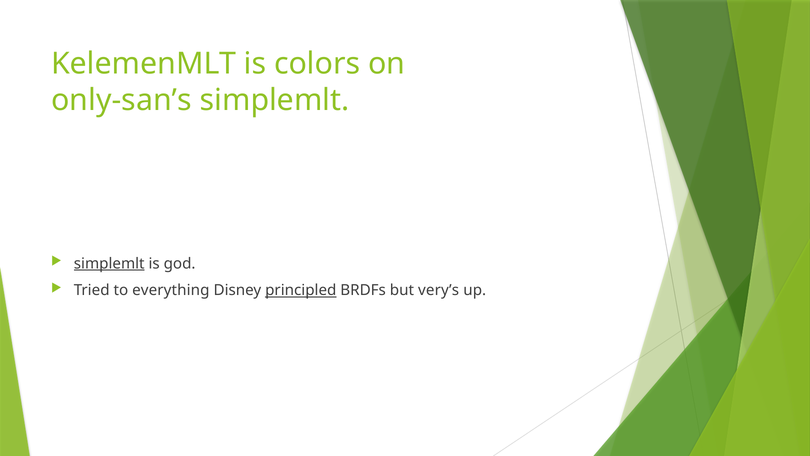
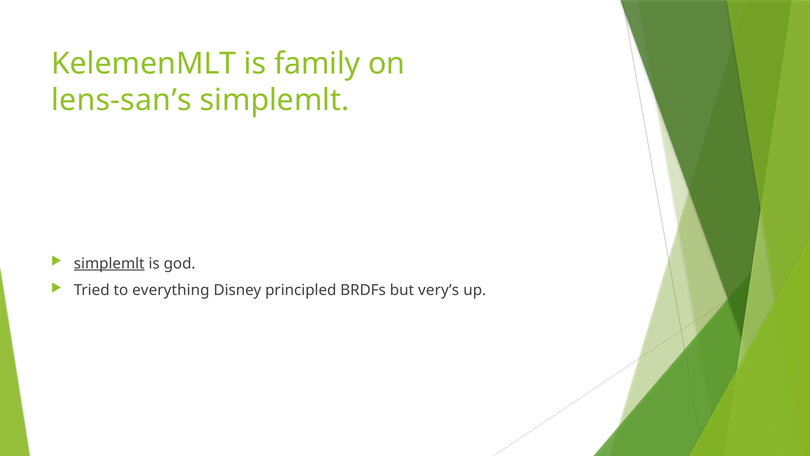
colors: colors -> family
only-san’s: only-san’s -> lens-san’s
principled underline: present -> none
